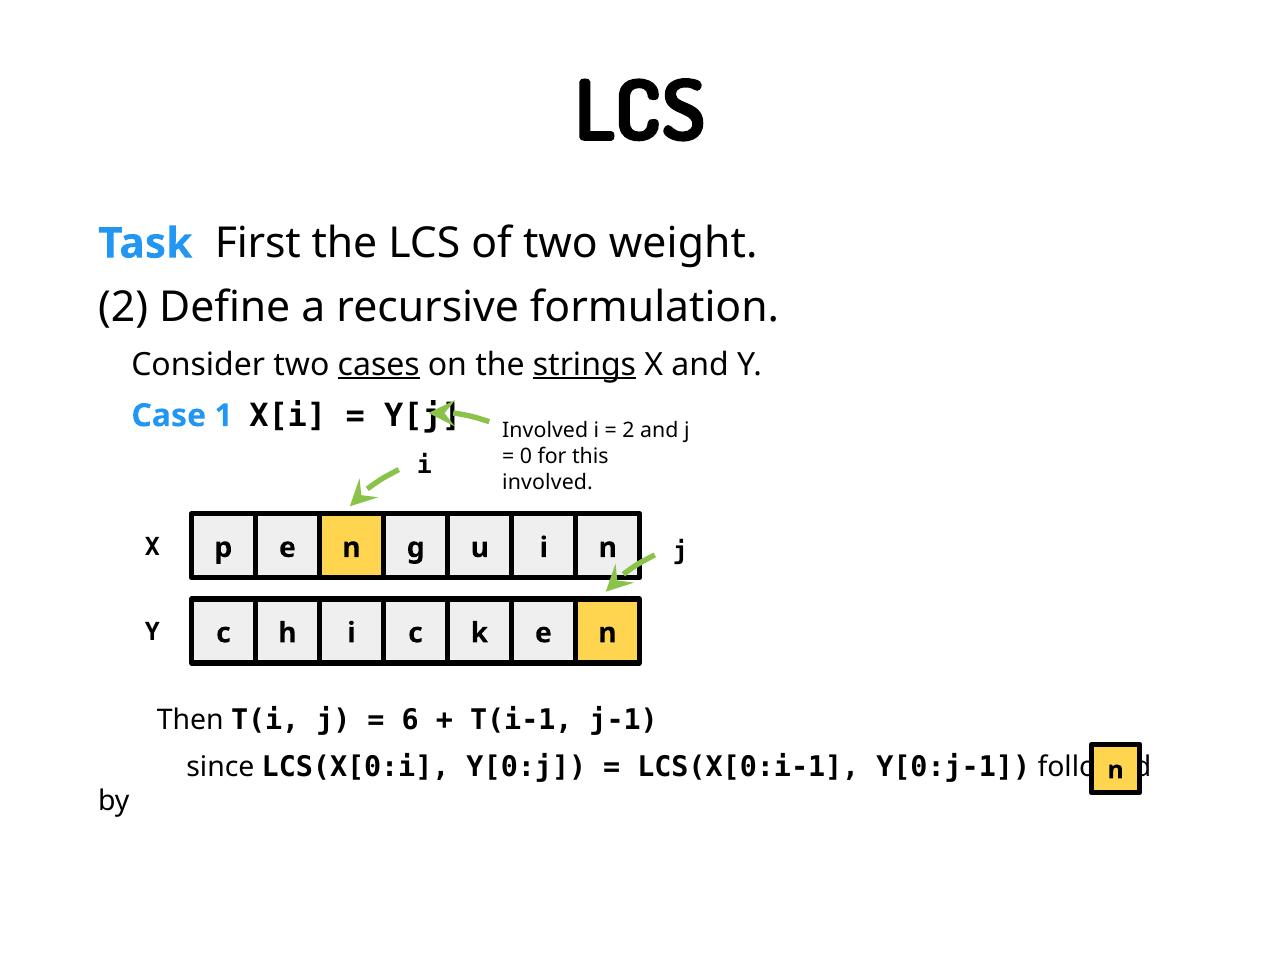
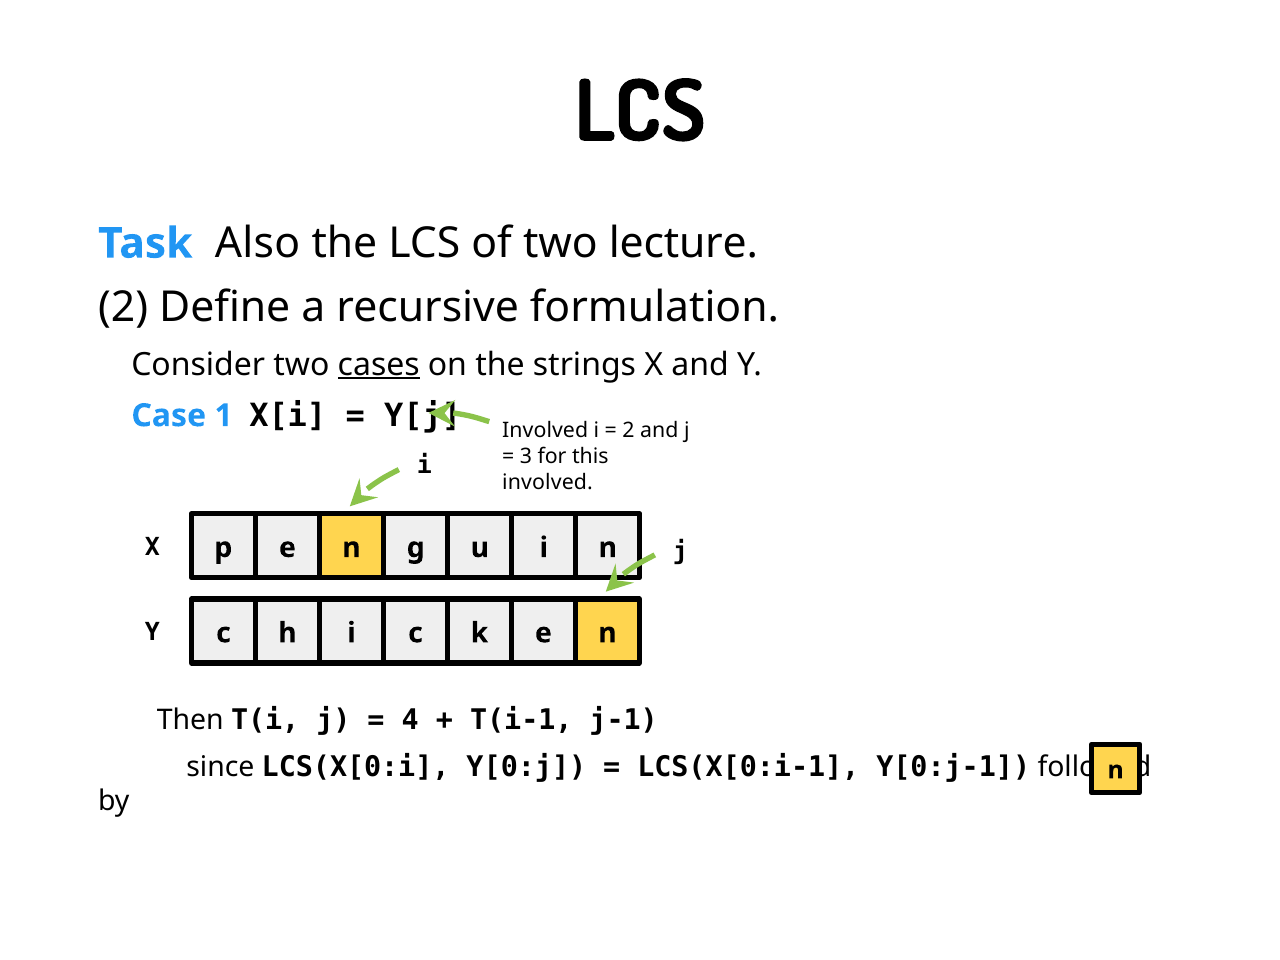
First: First -> Also
weight: weight -> lecture
strings underline: present -> none
0: 0 -> 3
6: 6 -> 4
